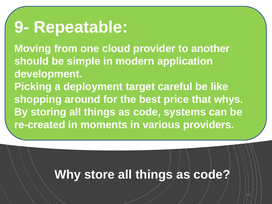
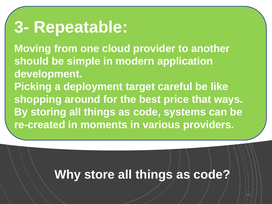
9-: 9- -> 3-
whys: whys -> ways
